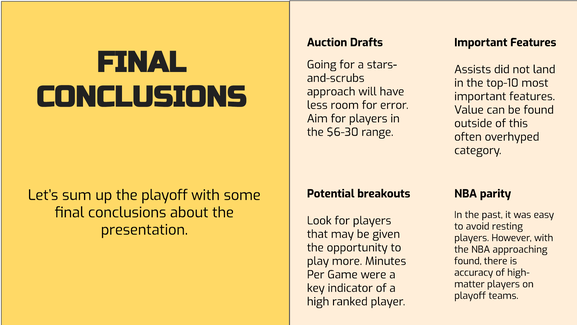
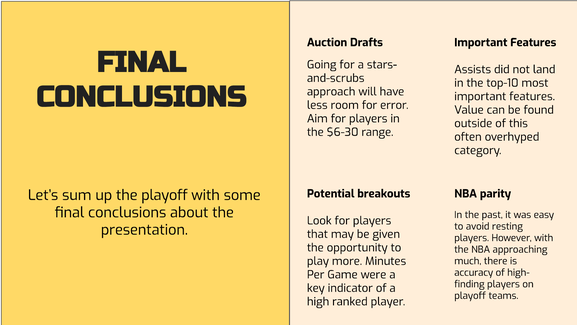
found at (468, 261): found -> much
matter: matter -> finding
